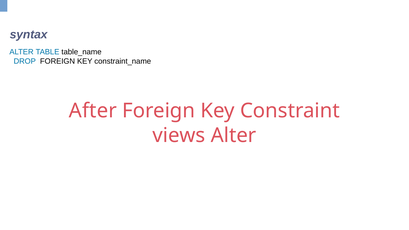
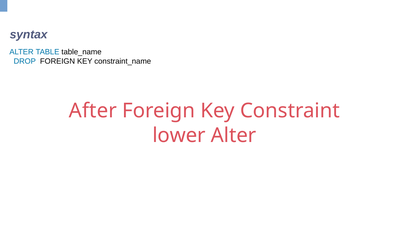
views: views -> lower
